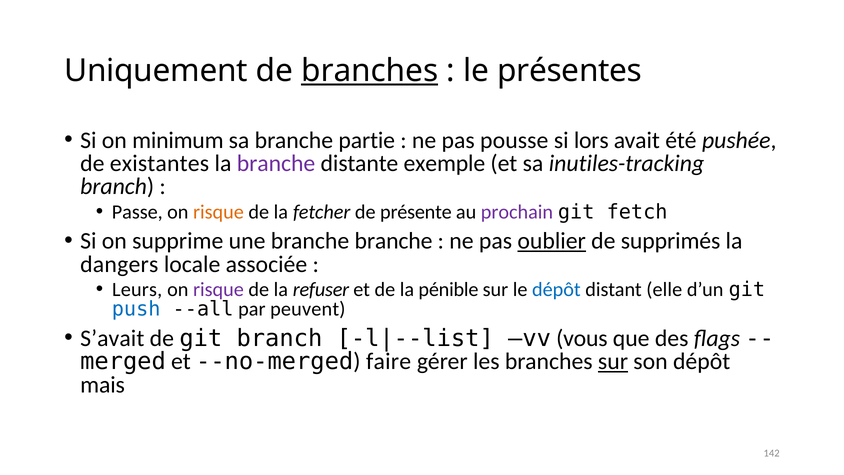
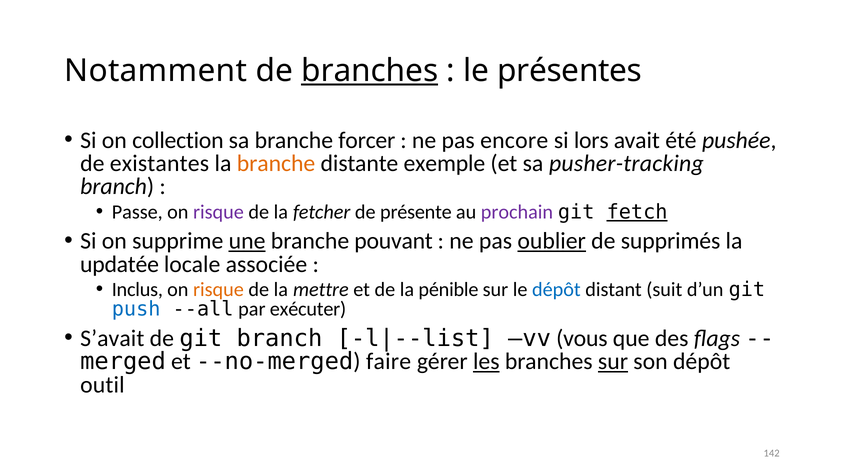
Uniquement: Uniquement -> Notamment
minimum: minimum -> collection
partie: partie -> forcer
pousse: pousse -> encore
branche at (276, 163) colour: purple -> orange
inutiles-tracking: inutiles-tracking -> pusher-tracking
risque at (218, 212) colour: orange -> purple
fetch underline: none -> present
une underline: none -> present
branche branche: branche -> pouvant
dangers: dangers -> updatée
Leurs: Leurs -> Inclus
risque at (218, 290) colour: purple -> orange
refuser: refuser -> mettre
elle: elle -> suit
peuvent: peuvent -> exécuter
les underline: none -> present
mais: mais -> outil
